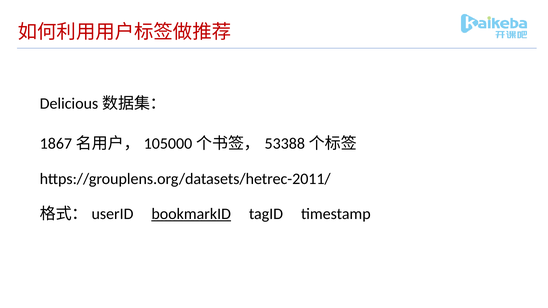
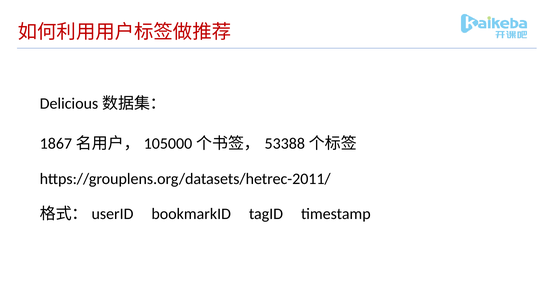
bookmarkID underline: present -> none
